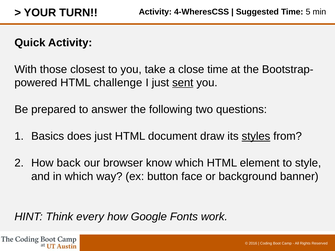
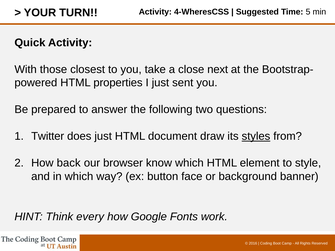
close time: time -> next
challenge: challenge -> properties
sent underline: present -> none
Basics: Basics -> Twitter
